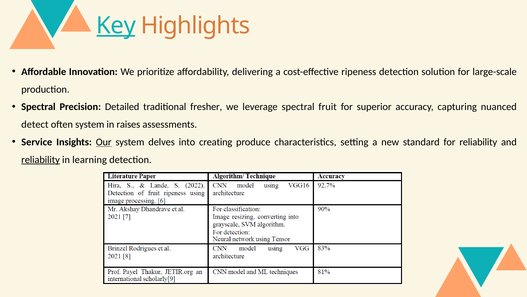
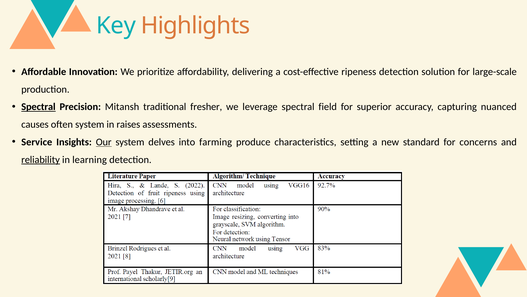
Key underline: present -> none
Spectral at (38, 107) underline: none -> present
Detailed: Detailed -> Mitansh
fruit: fruit -> field
detect: detect -> causes
creating: creating -> farming
for reliability: reliability -> concerns
